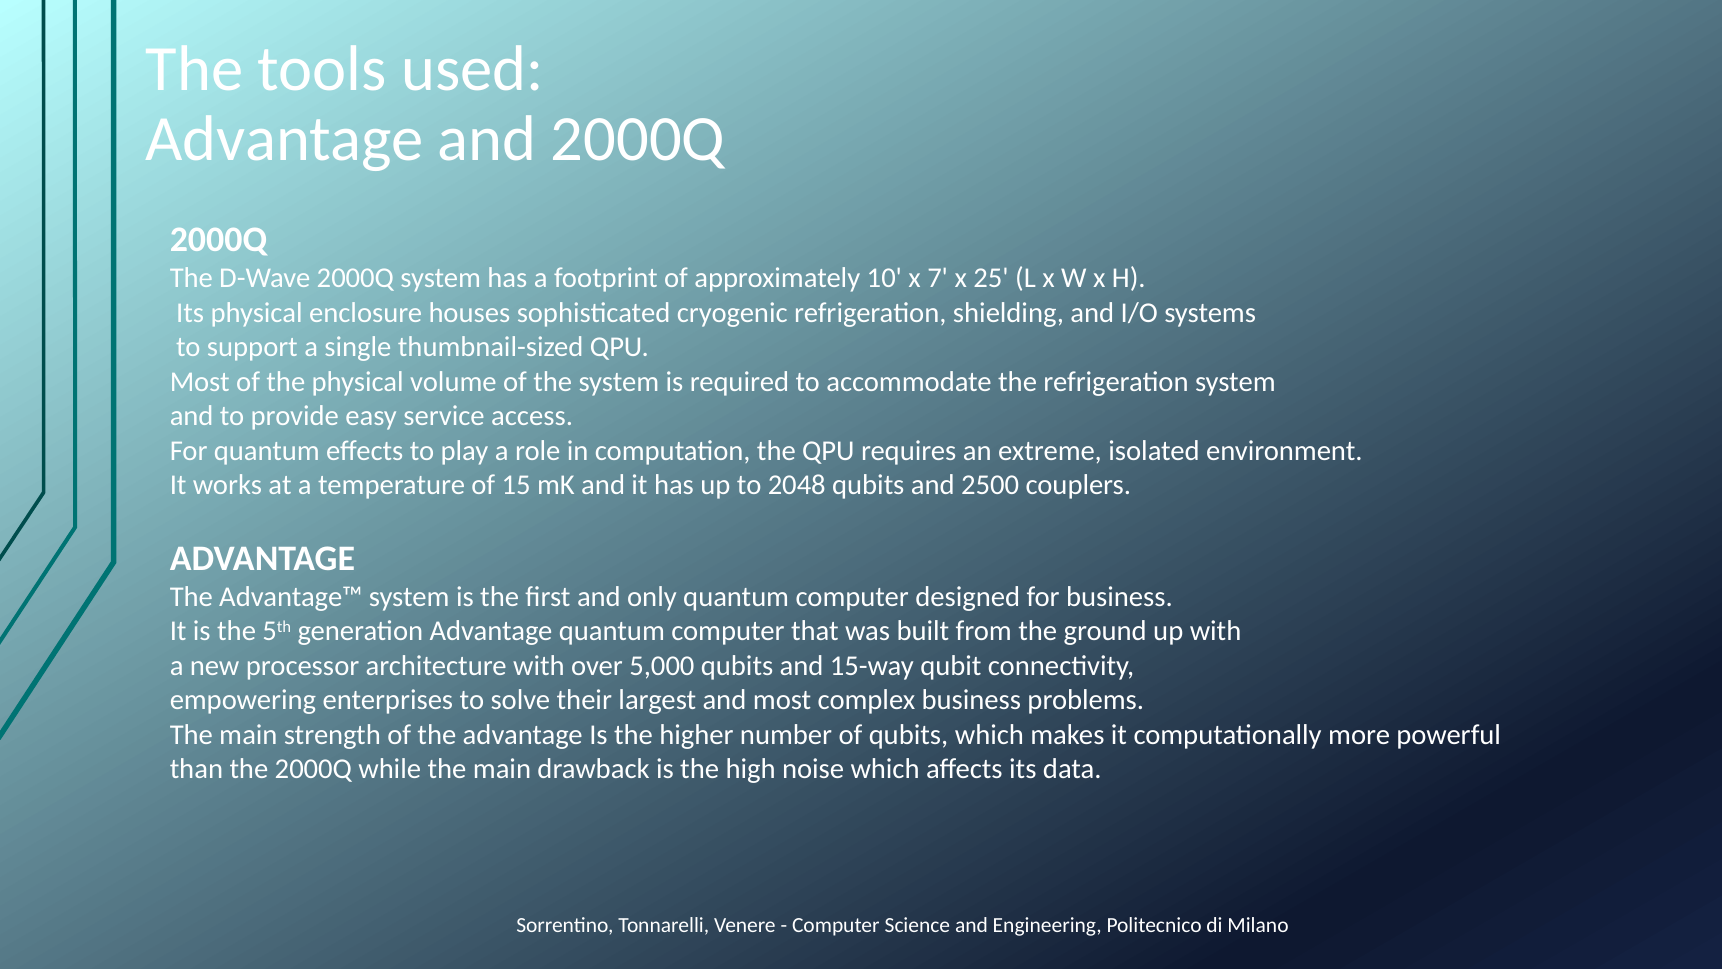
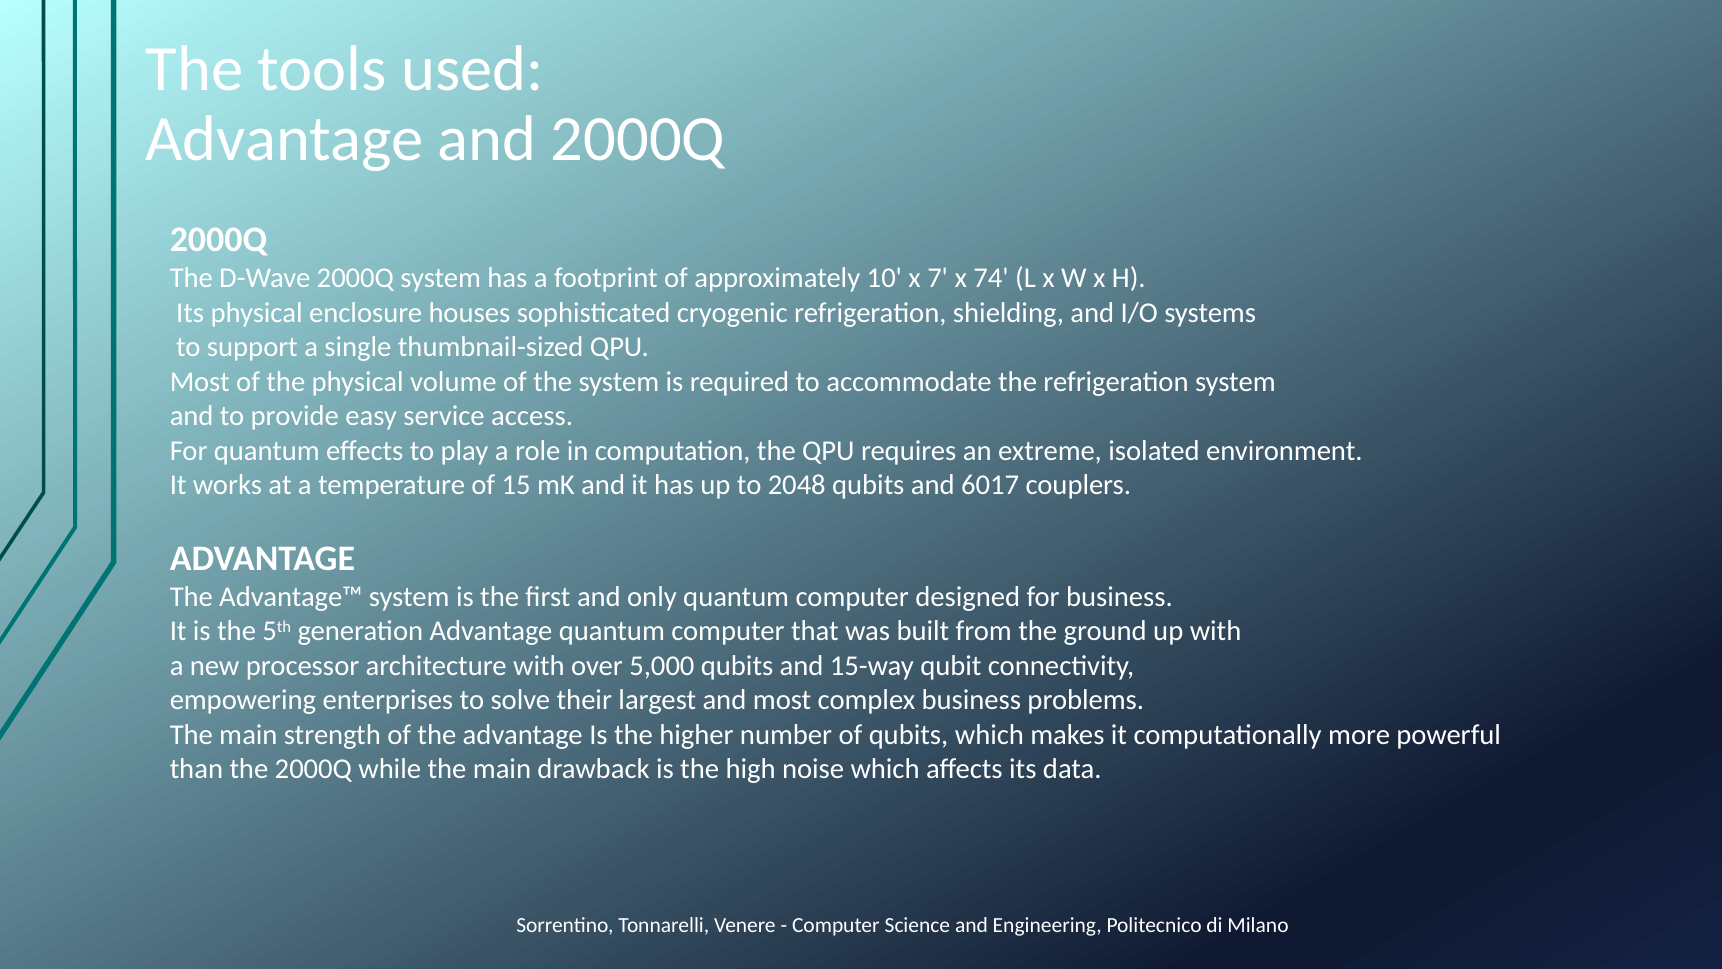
25: 25 -> 74
2500: 2500 -> 6017
